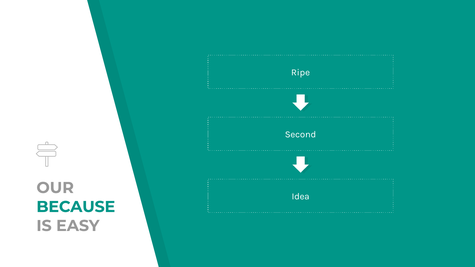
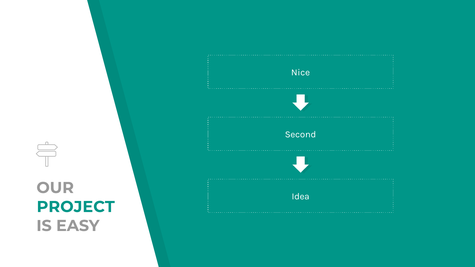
Ripe: Ripe -> Nice
BECAUSE: BECAUSE -> PROJECT
